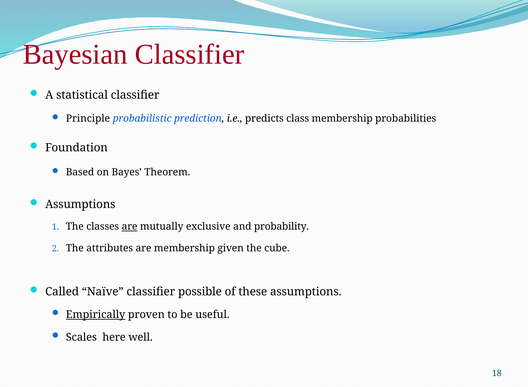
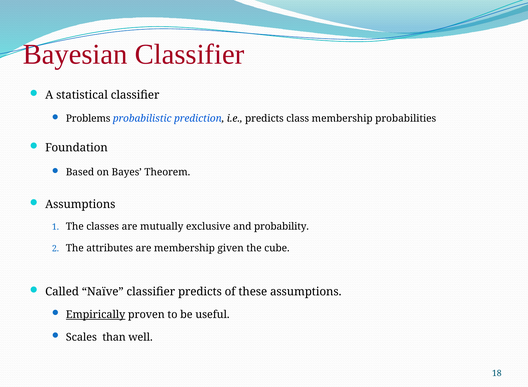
Principle: Principle -> Problems
are at (130, 227) underline: present -> none
classifier possible: possible -> predicts
here: here -> than
